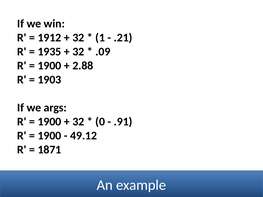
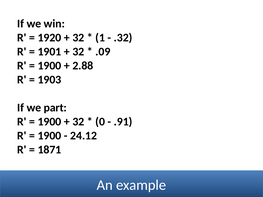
1912: 1912 -> 1920
.21: .21 -> .32
1935: 1935 -> 1901
args: args -> part
49.12: 49.12 -> 24.12
